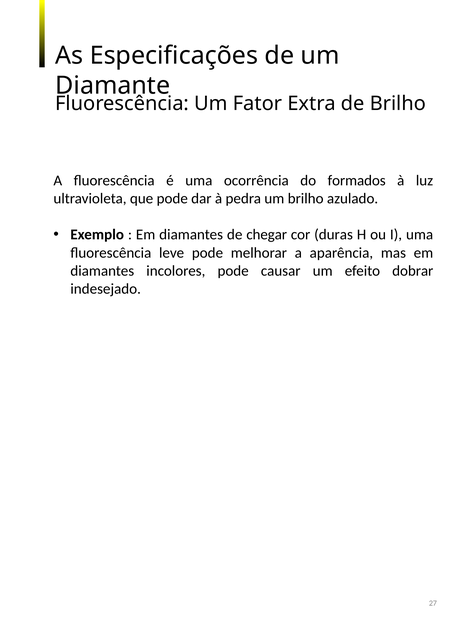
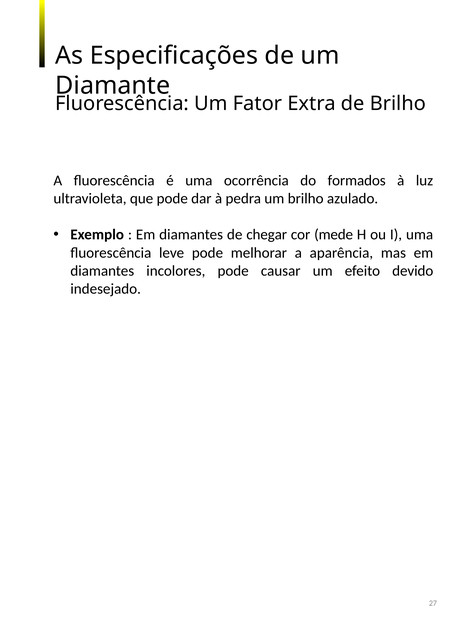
duras: duras -> mede
dobrar: dobrar -> devido
